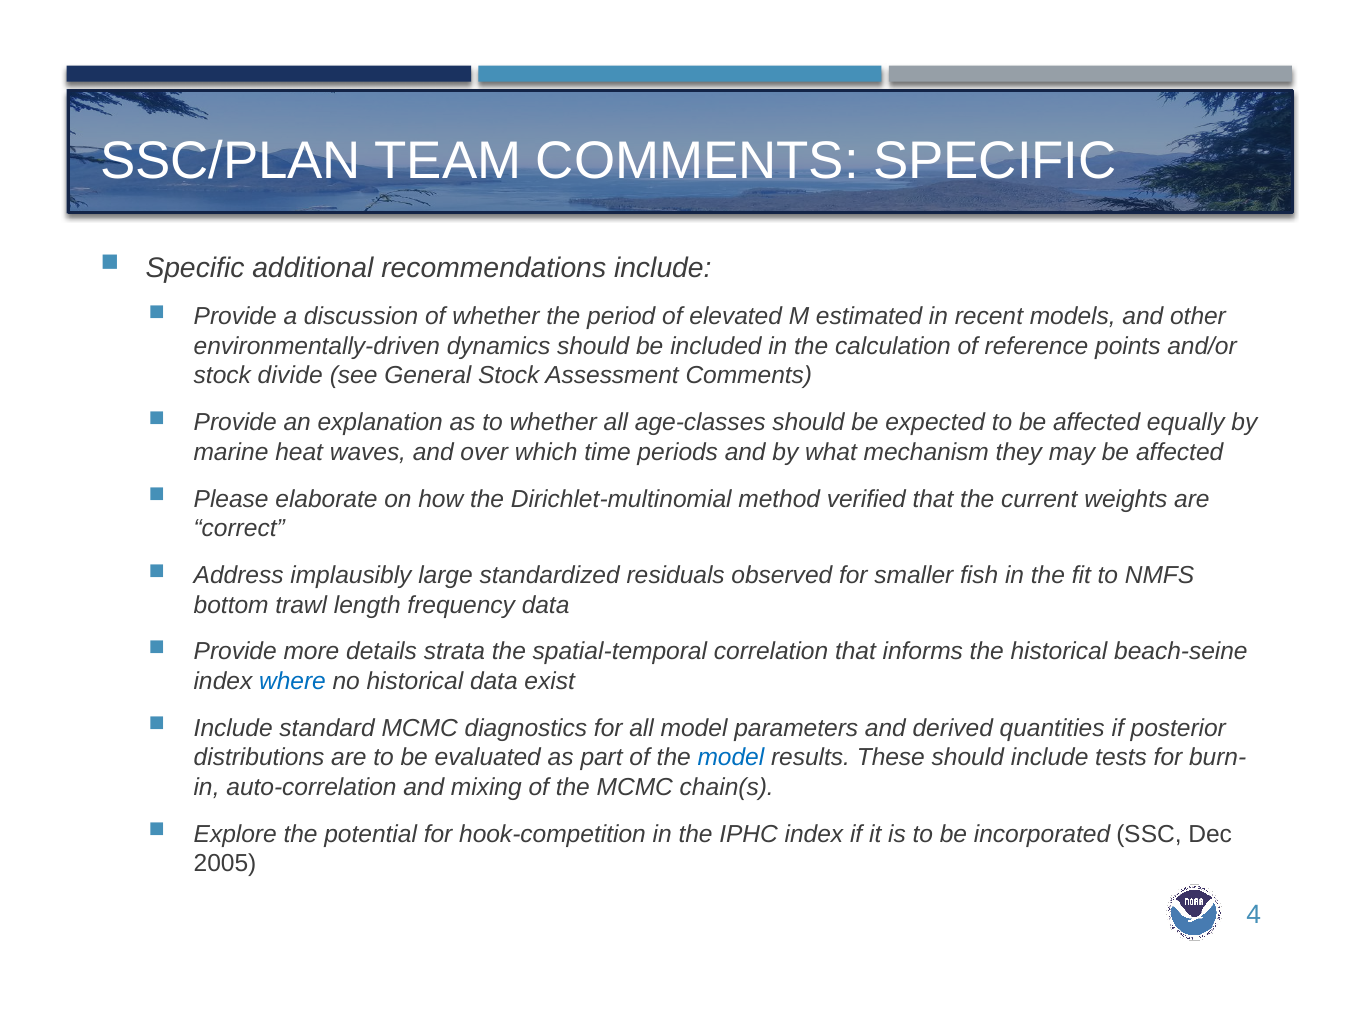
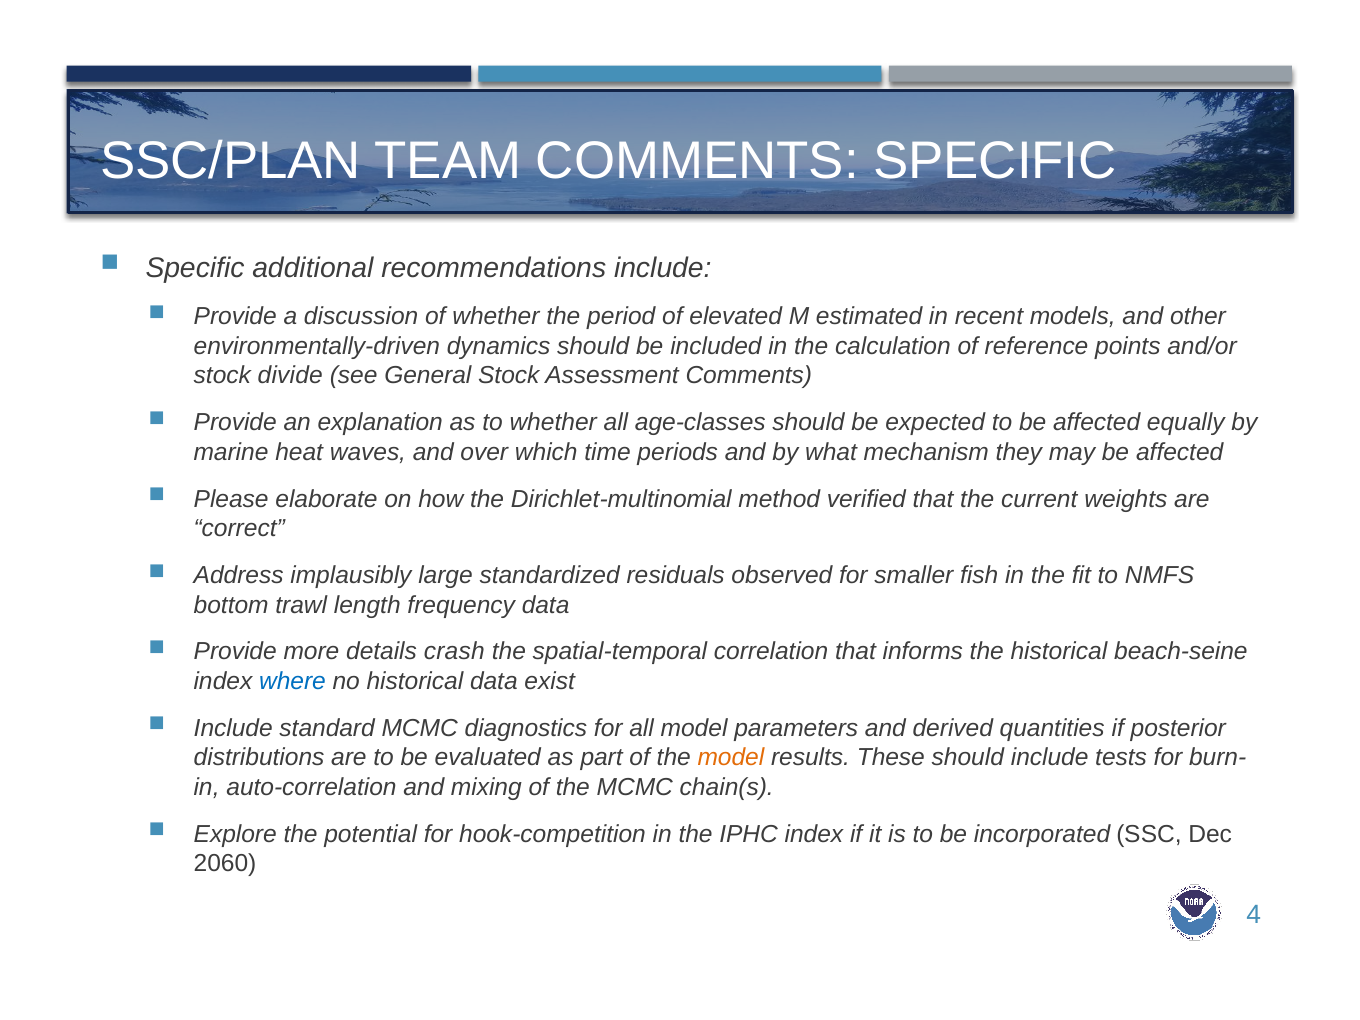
strata: strata -> crash
model at (731, 758) colour: blue -> orange
2005: 2005 -> 2060
